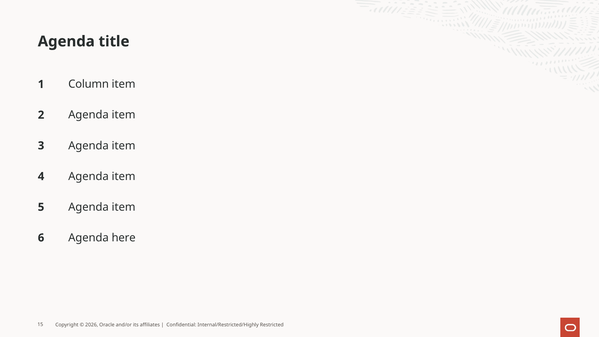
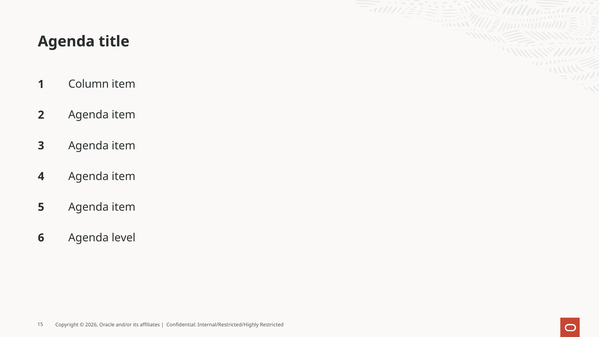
here: here -> level
